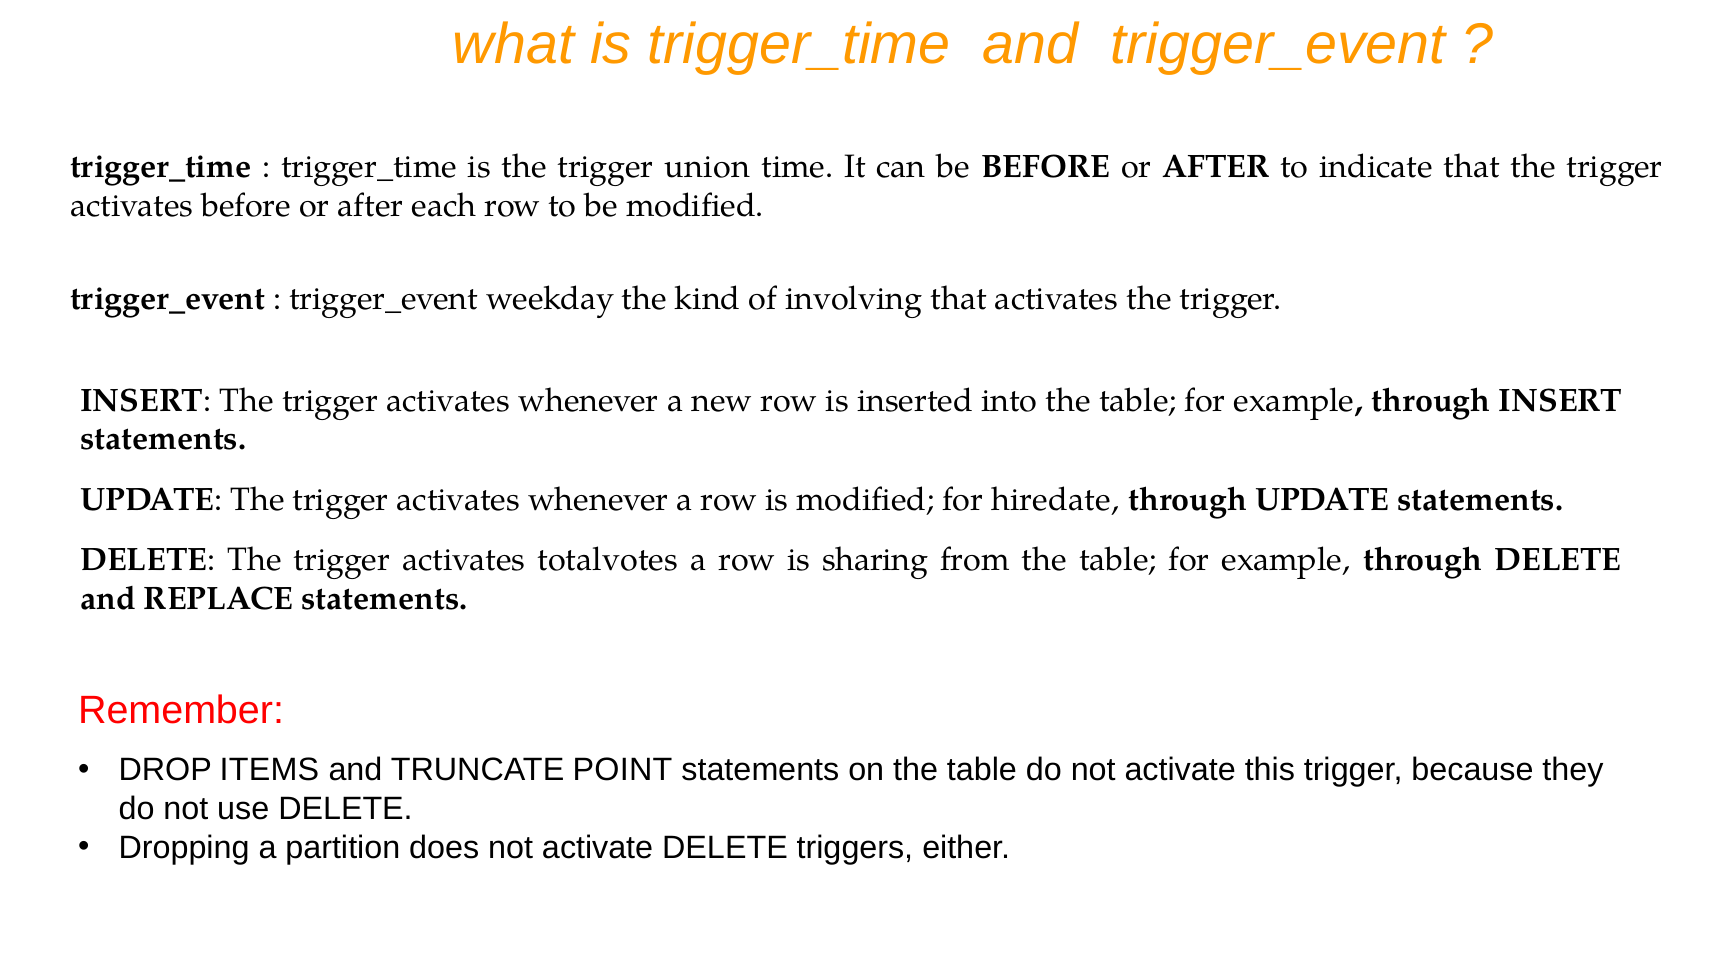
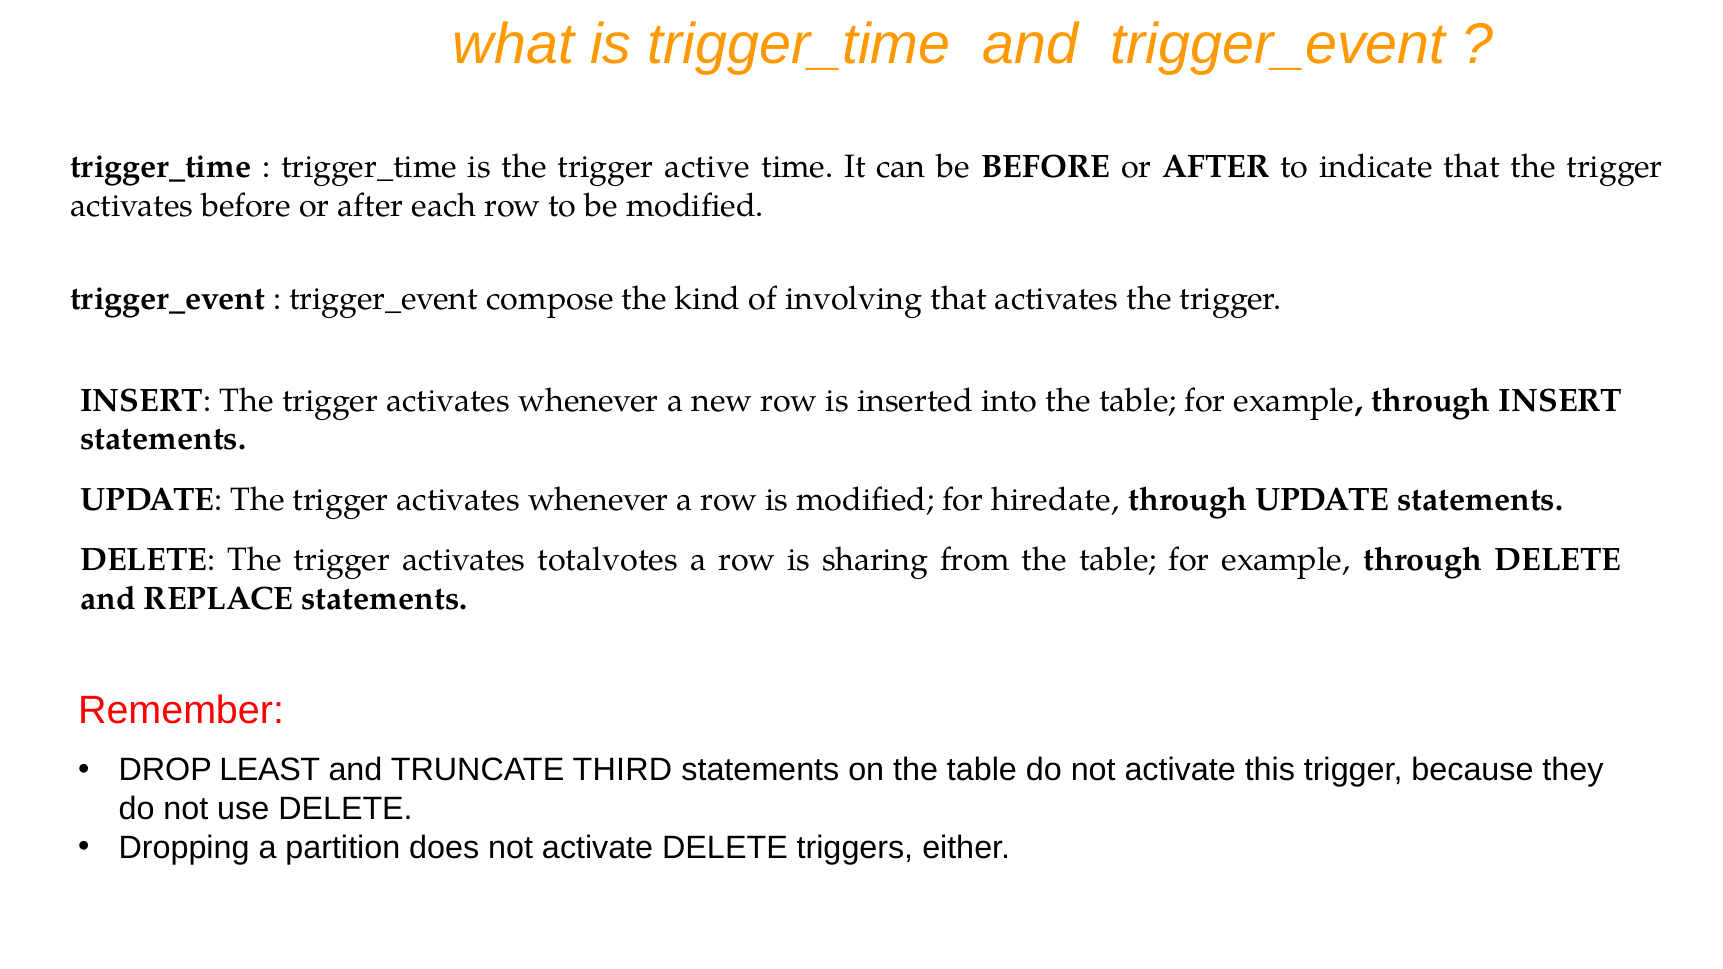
union: union -> active
weekday: weekday -> compose
ITEMS: ITEMS -> LEAST
POINT: POINT -> THIRD
